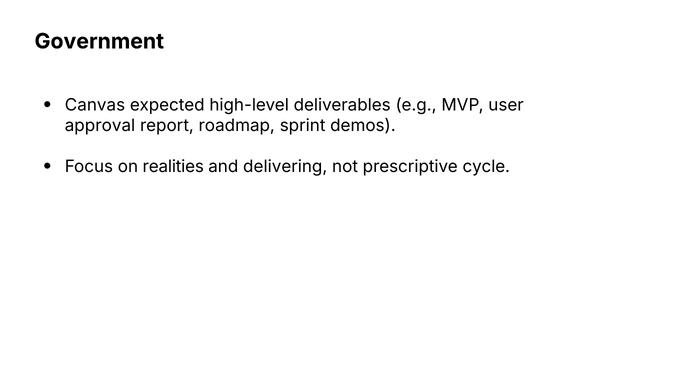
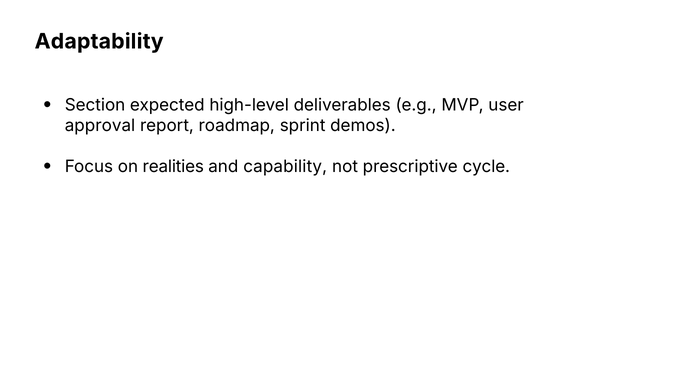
Government: Government -> Adaptability
Canvas: Canvas -> Section
delivering: delivering -> capability
